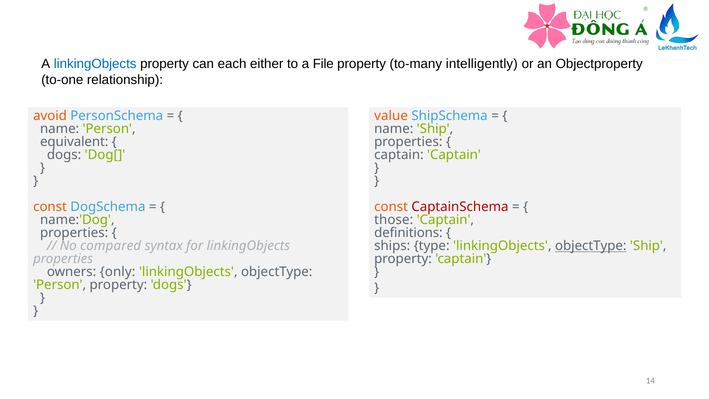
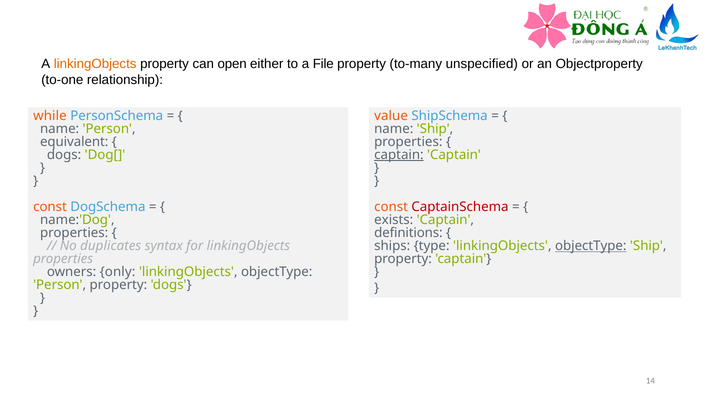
linkingObjects at (95, 64) colour: blue -> orange
each: each -> open
intelligently: intelligently -> unspecified
avoid: avoid -> while
captain at (399, 155) underline: none -> present
those: those -> exists
compared: compared -> duplicates
